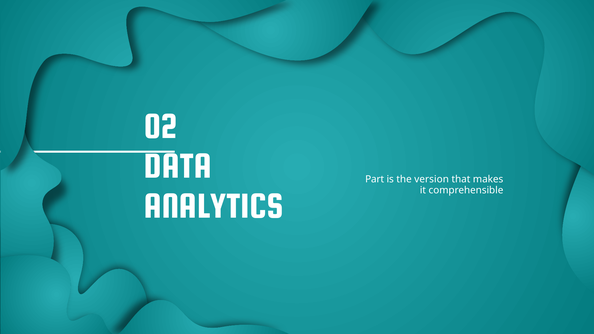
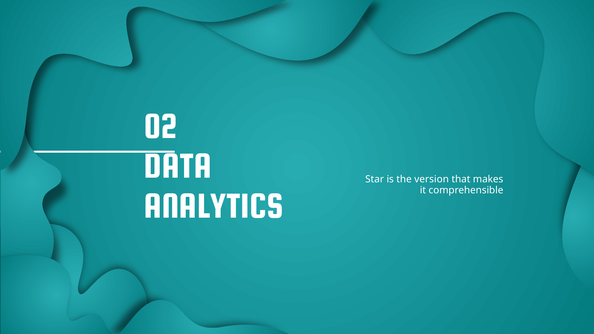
Part: Part -> Star
